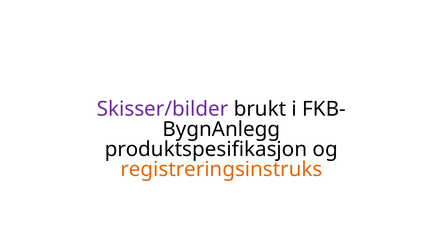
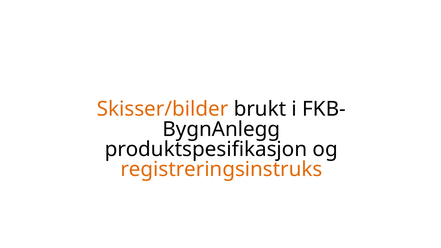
Skisser/bilder colour: purple -> orange
